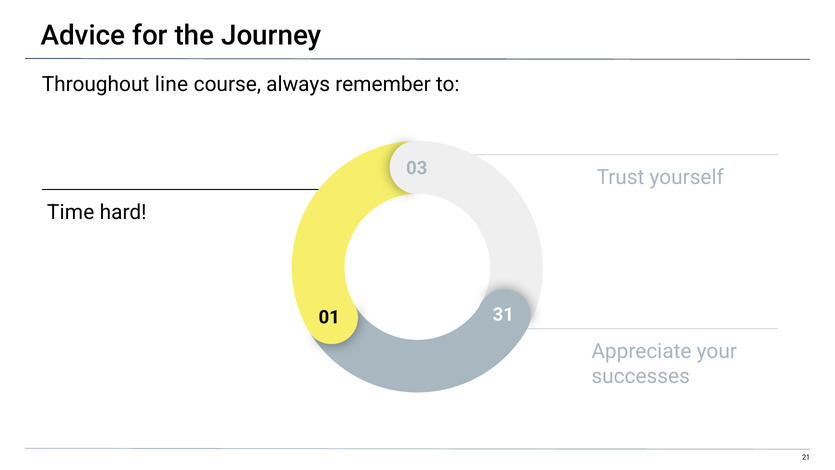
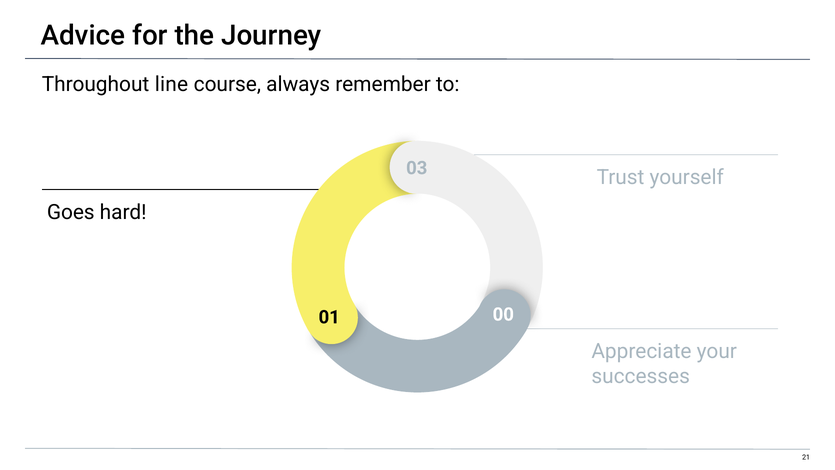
Time: Time -> Goes
31: 31 -> 00
